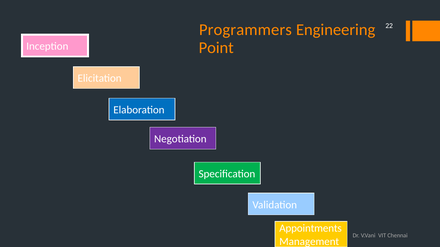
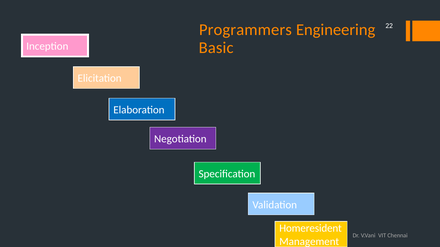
Point: Point -> Basic
Appointments: Appointments -> Homeresident
